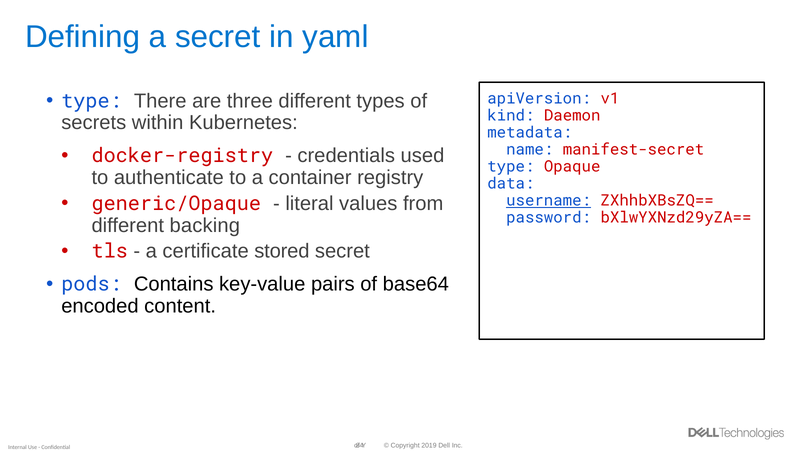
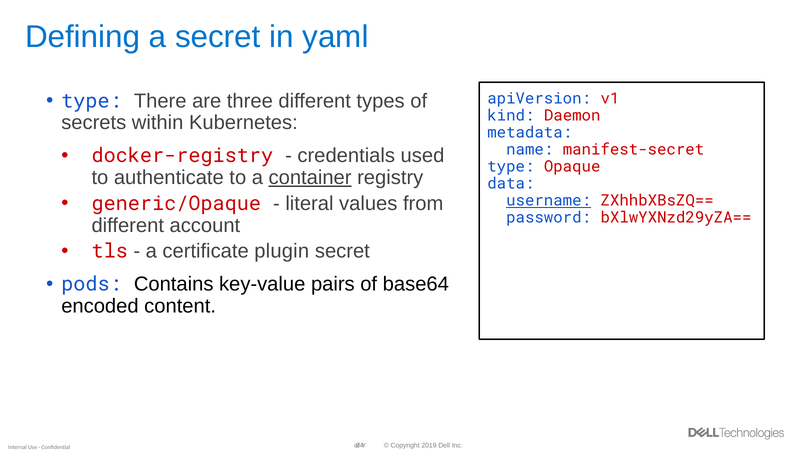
container underline: none -> present
backing: backing -> account
stored: stored -> plugin
